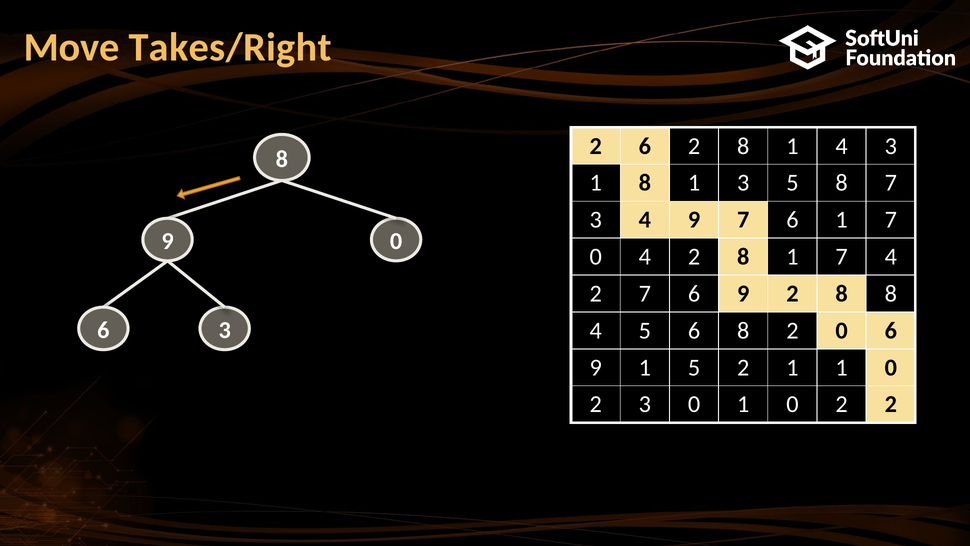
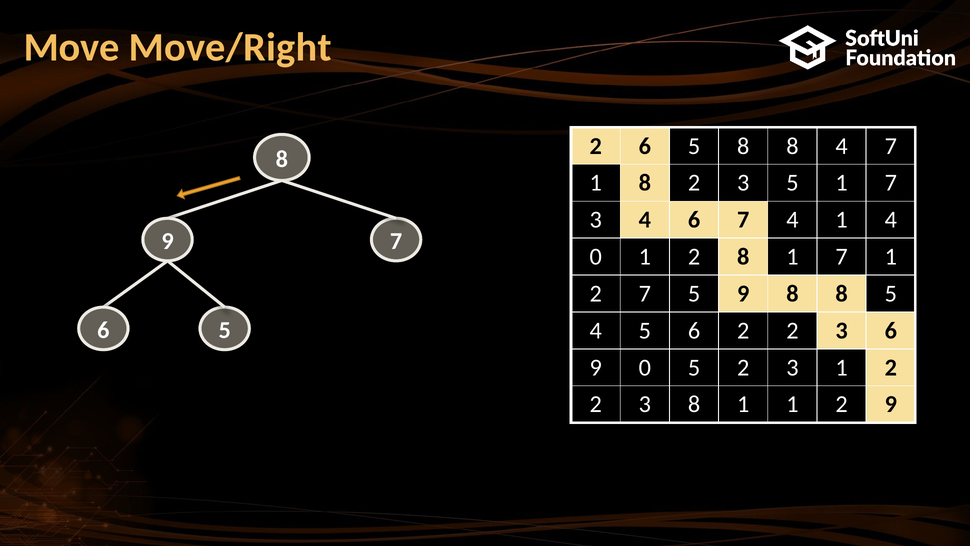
Takes/Right: Takes/Right -> Move/Right
2 6 2: 2 -> 5
1 at (792, 146): 1 -> 8
4 3: 3 -> 7
1 8 1: 1 -> 2
5 8: 8 -> 1
4 9: 9 -> 6
6 at (792, 220): 6 -> 4
7 at (891, 220): 7 -> 4
9 0: 0 -> 7
0 4: 4 -> 1
1 7 4: 4 -> 1
2 7 6: 6 -> 5
9 2: 2 -> 8
8 8: 8 -> 5
3 at (225, 330): 3 -> 5
6 8: 8 -> 2
0 at (842, 331): 0 -> 3
9 1: 1 -> 0
5 2 1: 1 -> 3
0 at (891, 367): 0 -> 2
3 0: 0 -> 8
0 at (792, 404): 0 -> 1
2 2: 2 -> 9
